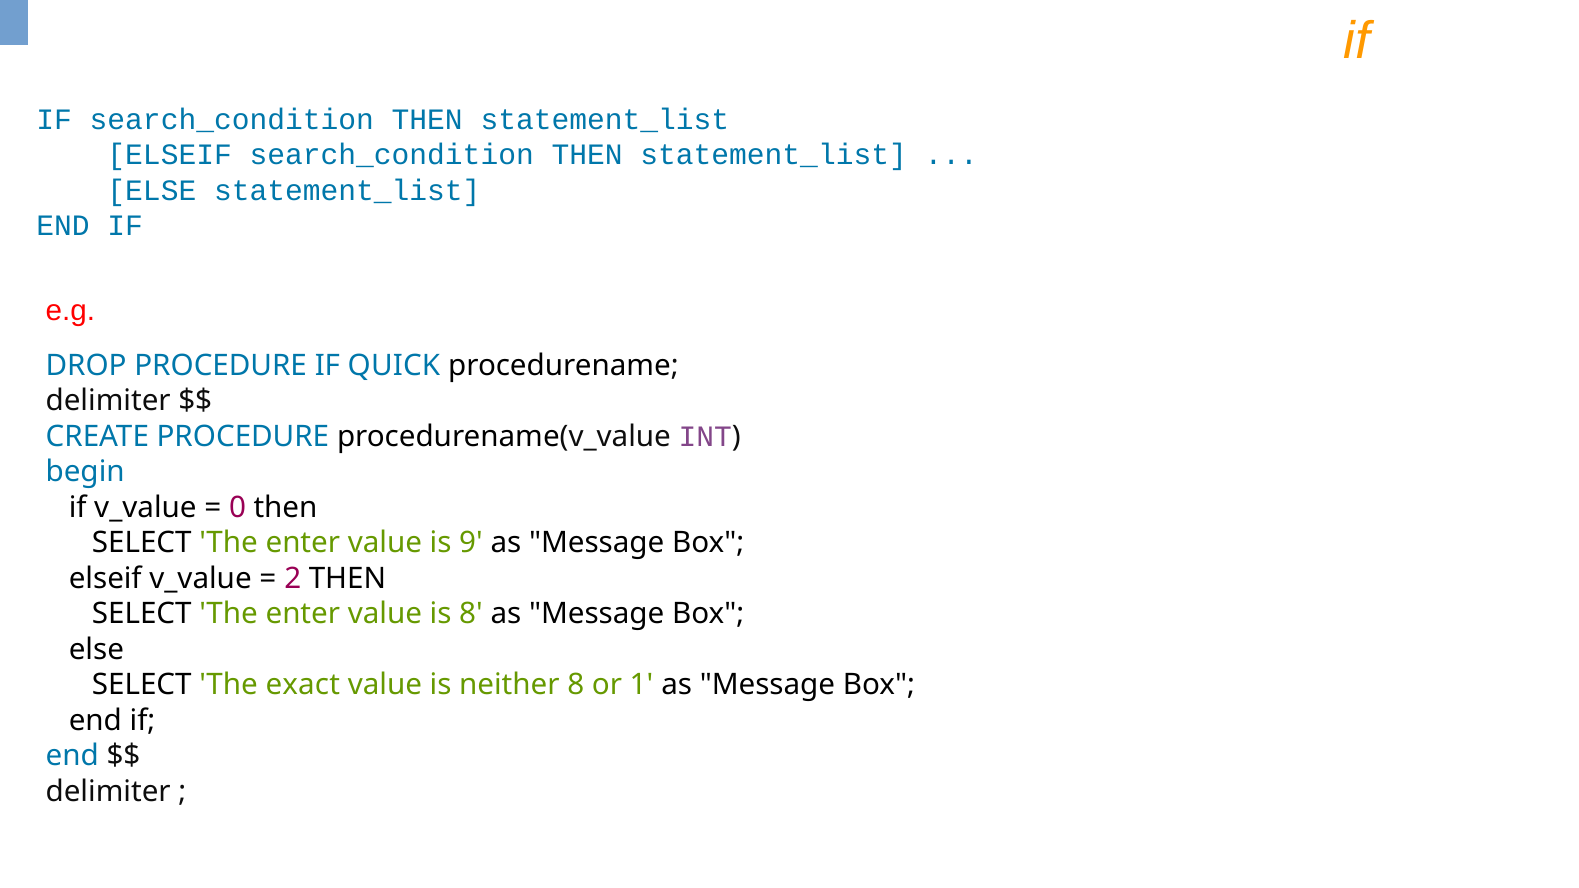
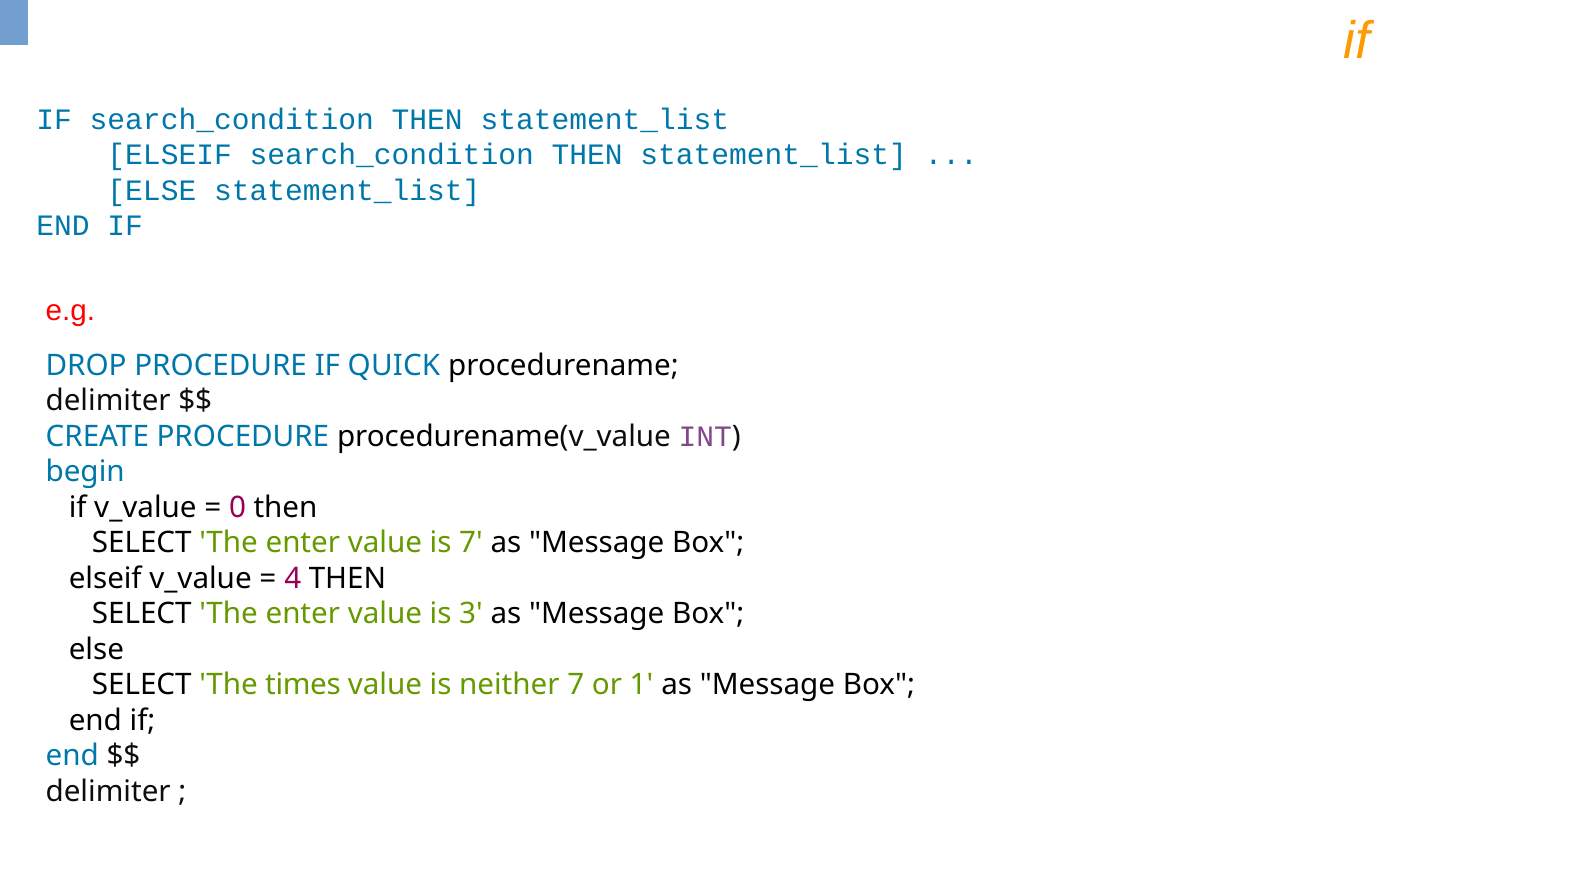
is 9: 9 -> 7
2: 2 -> 4
is 8: 8 -> 3
exact: exact -> times
neither 8: 8 -> 7
